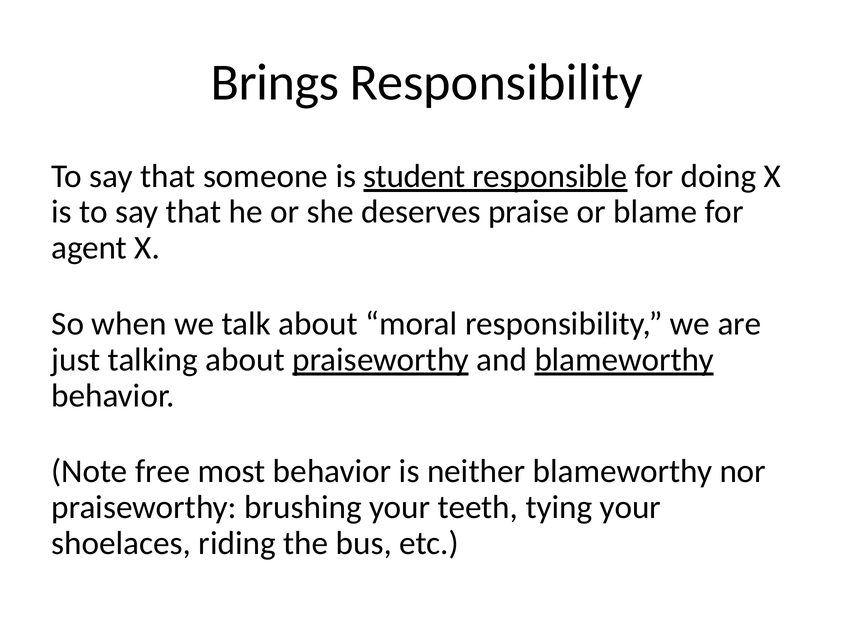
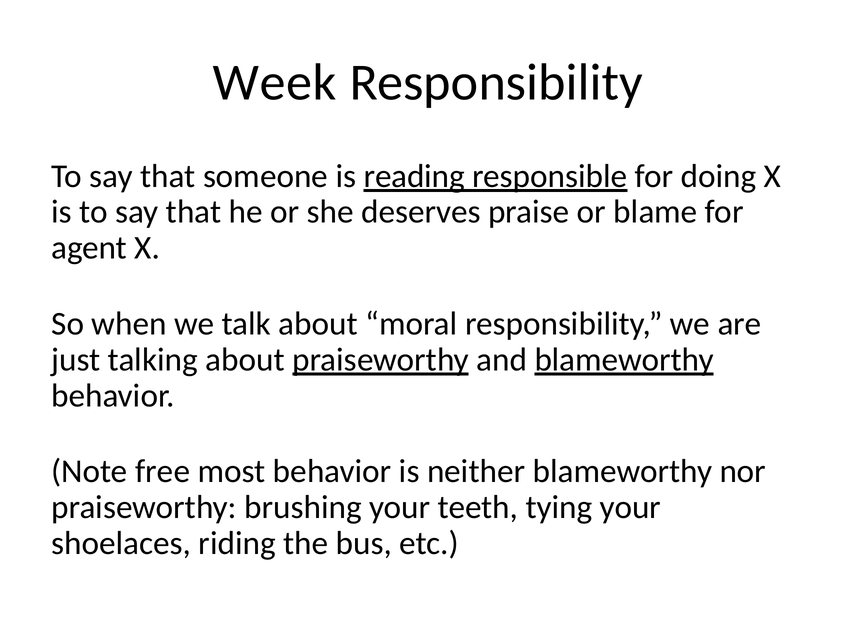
Brings: Brings -> Week
student: student -> reading
